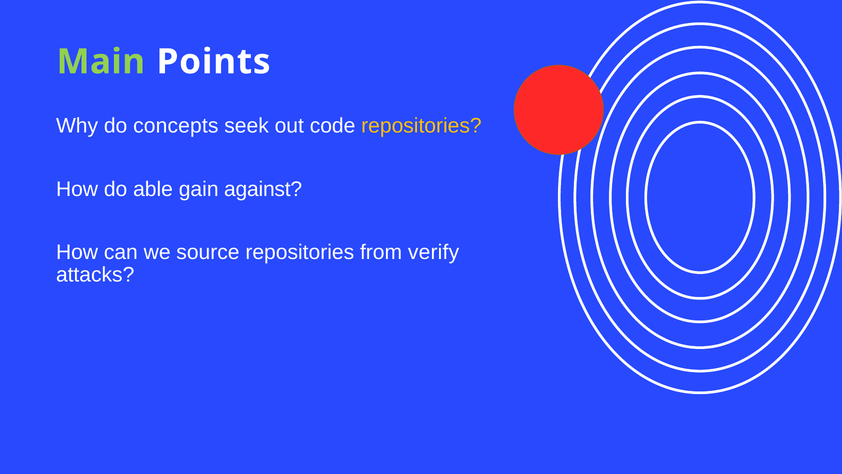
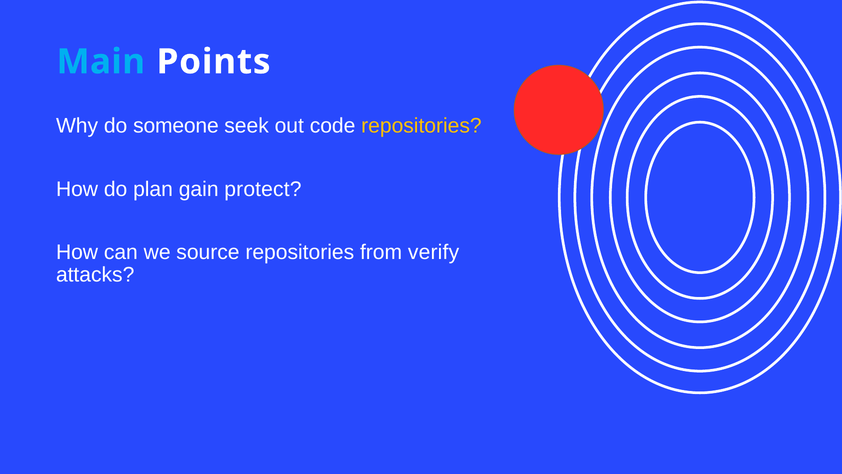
Main colour: light green -> light blue
concepts: concepts -> someone
able: able -> plan
against: against -> protect
